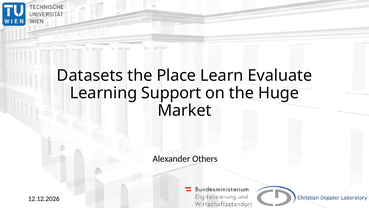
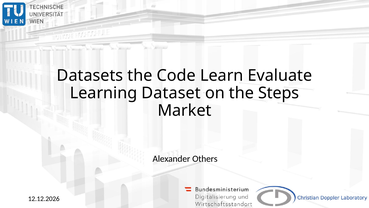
Place: Place -> Code
Support: Support -> Dataset
Huge: Huge -> Steps
